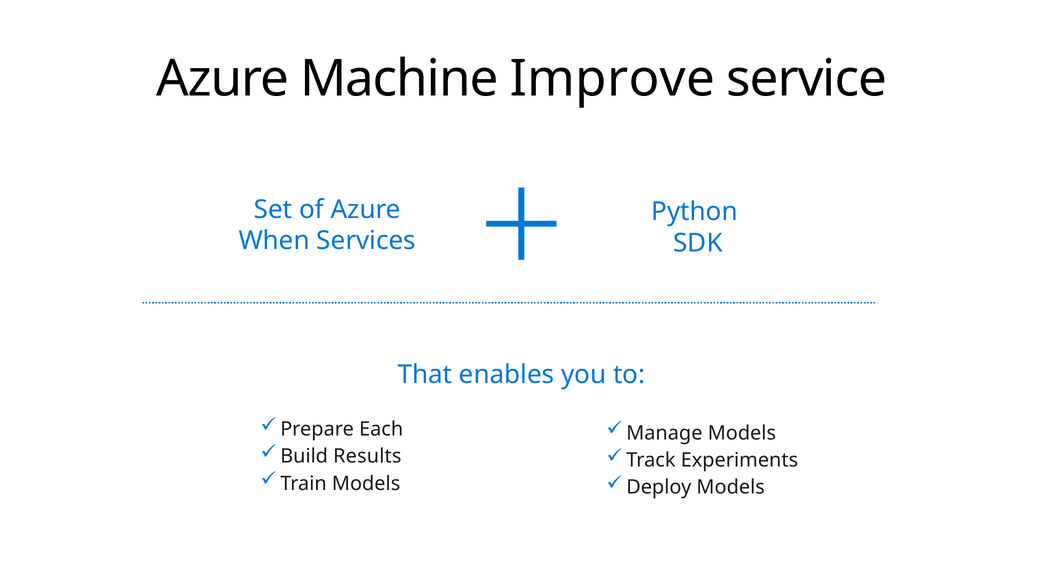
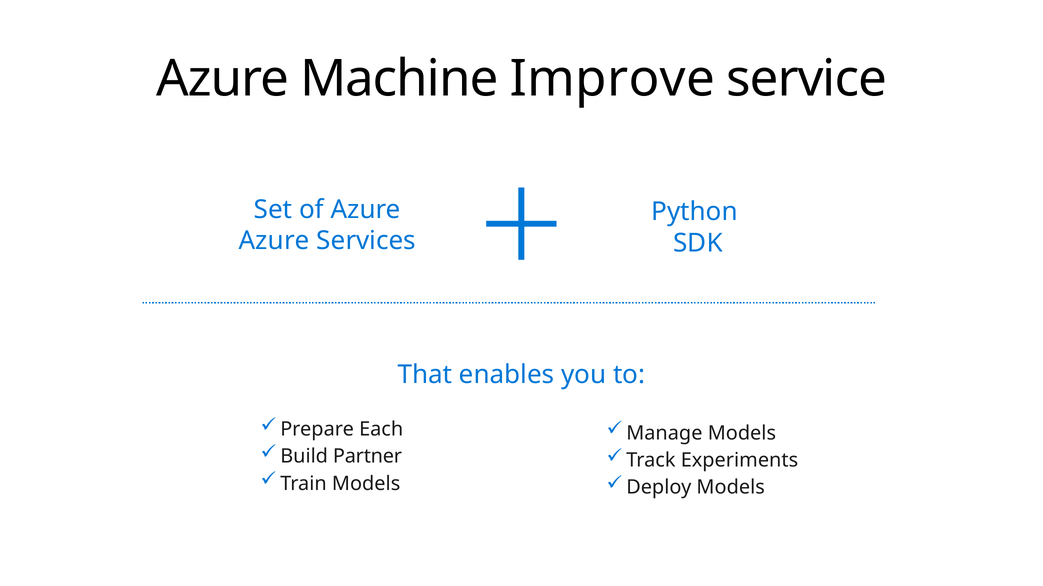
When at (274, 241): When -> Azure
Results: Results -> Partner
